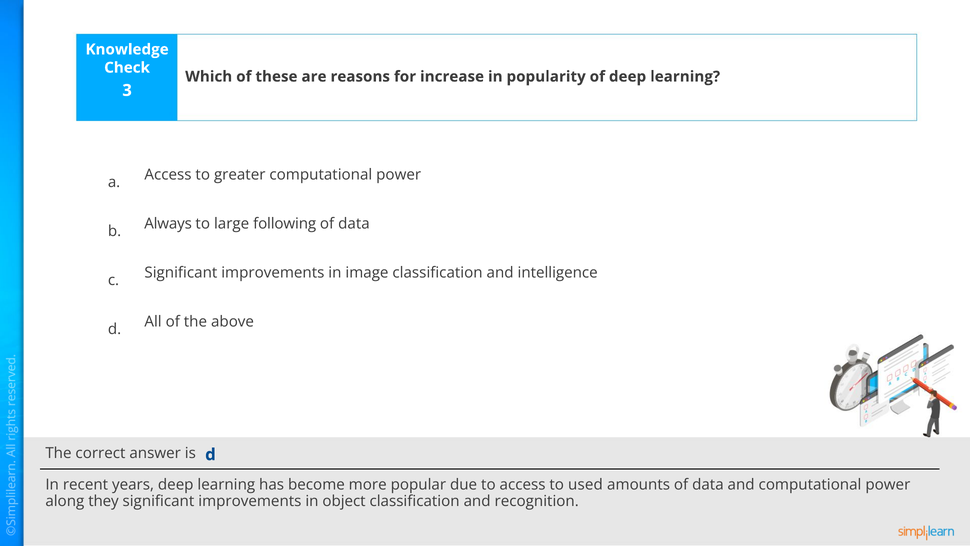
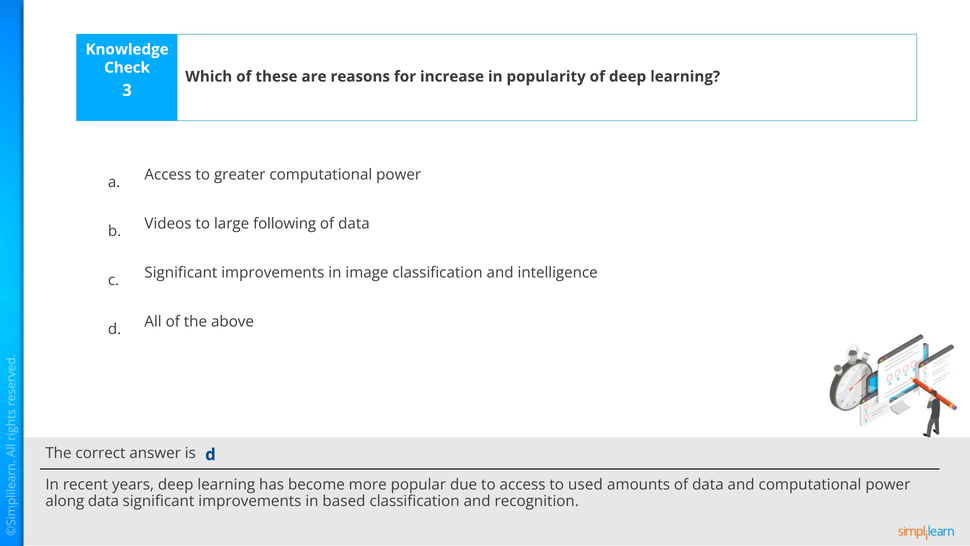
Always: Always -> Videos
along they: they -> data
object: object -> based
